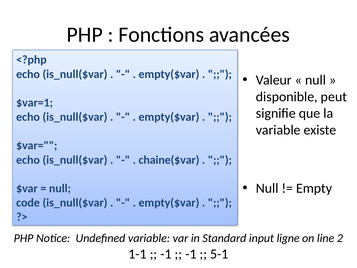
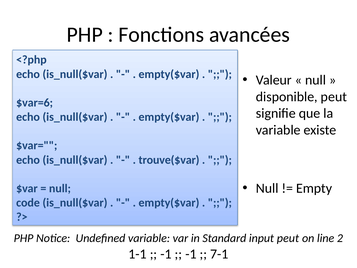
$var=1: $var=1 -> $var=6
chaine($var: chaine($var -> trouve($var
input ligne: ligne -> peut
5-1: 5-1 -> 7-1
